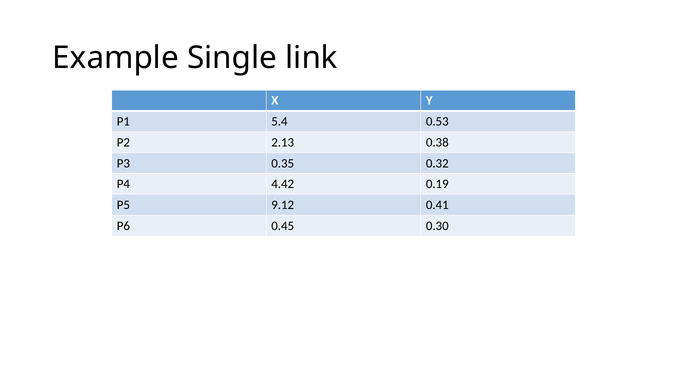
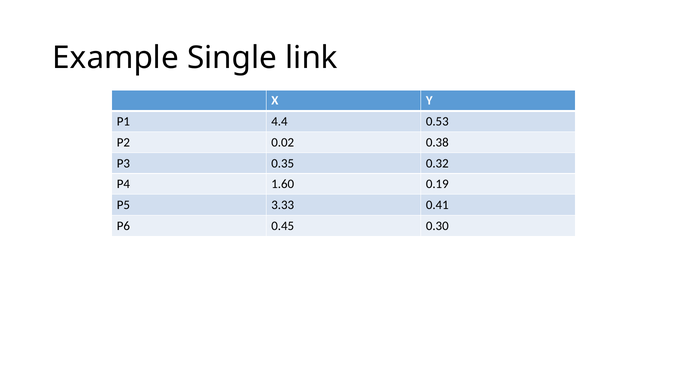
5.4: 5.4 -> 4.4
2.13: 2.13 -> 0.02
4.42: 4.42 -> 1.60
9.12: 9.12 -> 3.33
